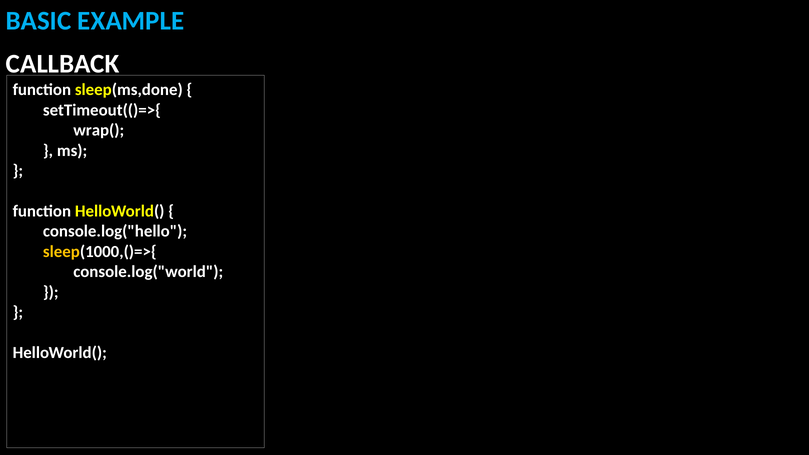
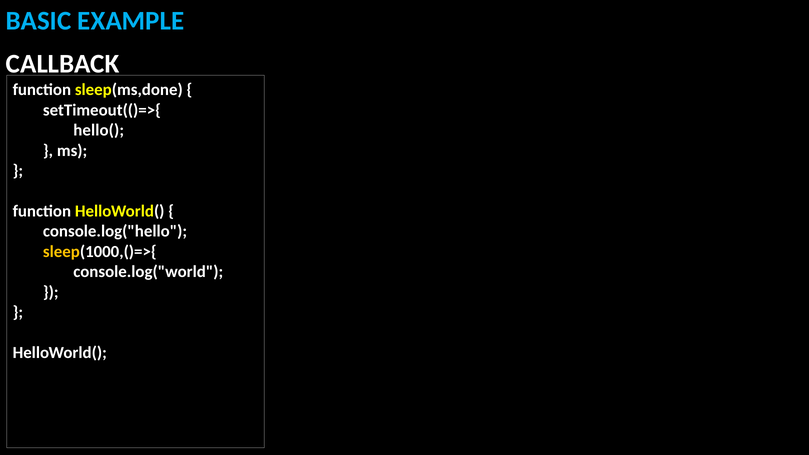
wrap(: wrap( -> hello(
